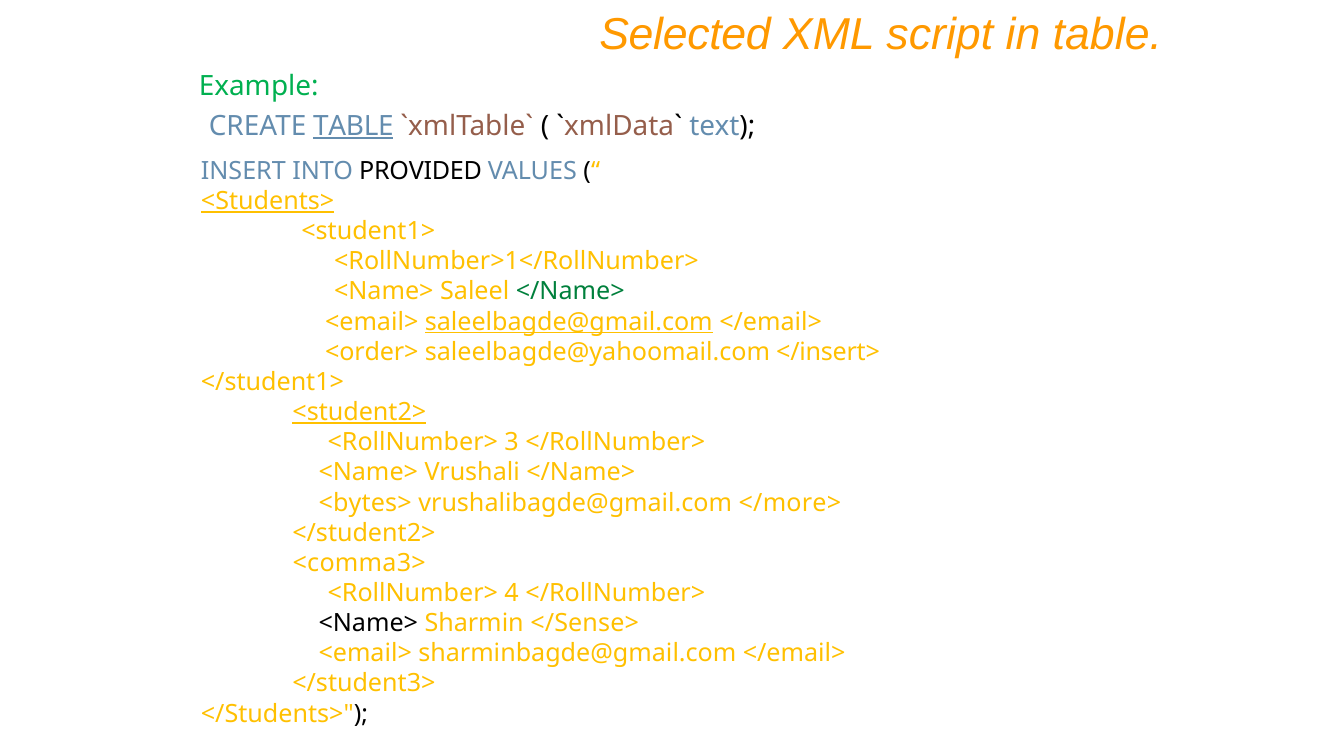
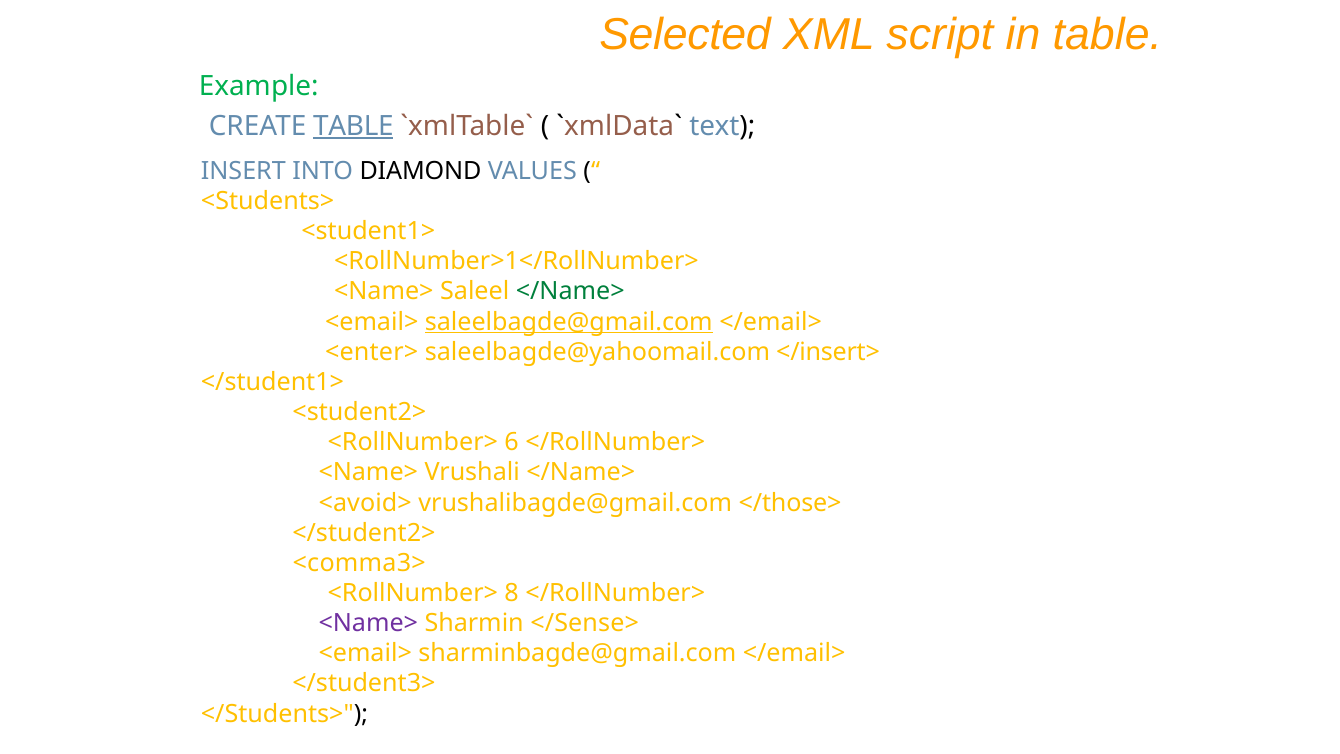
PROVIDED: PROVIDED -> DIAMOND
<Students> underline: present -> none
<order>: <order> -> <enter>
<student2> underline: present -> none
3: 3 -> 6
<bytes>: <bytes> -> <avoid>
</more>: </more> -> </those>
4: 4 -> 8
<Name> at (368, 623) colour: black -> purple
